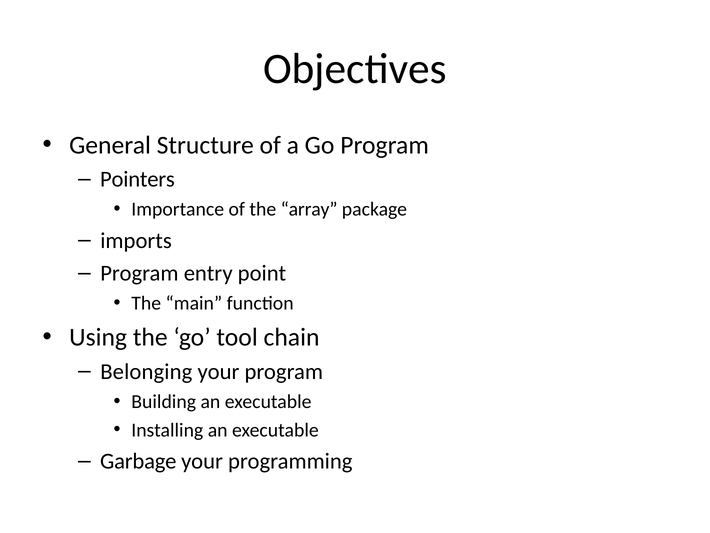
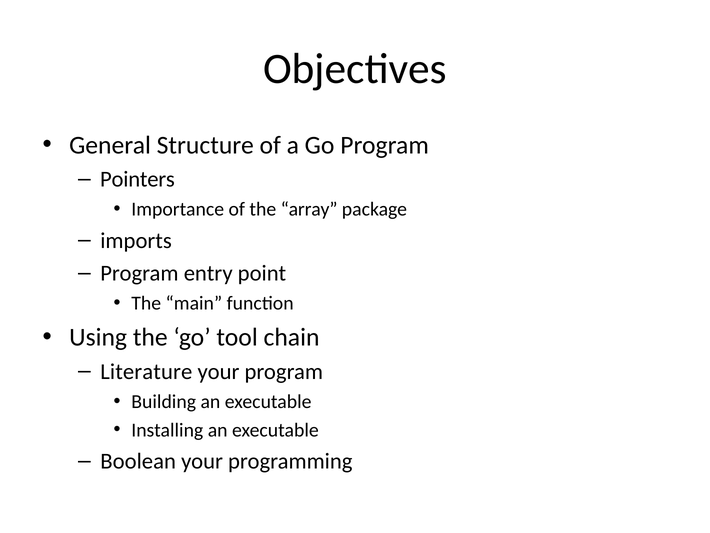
Belonging: Belonging -> Literature
Garbage: Garbage -> Boolean
